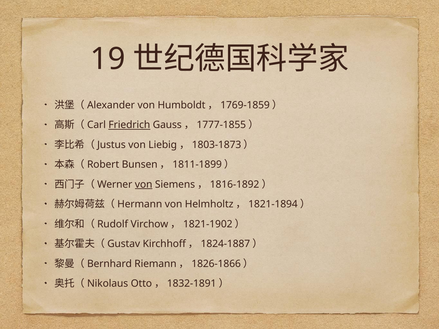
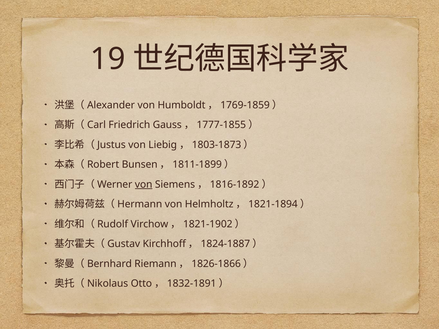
Friedrich underline: present -> none
